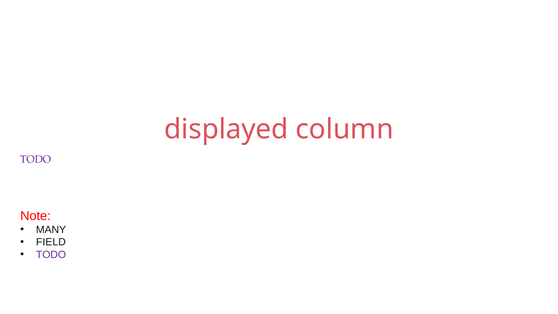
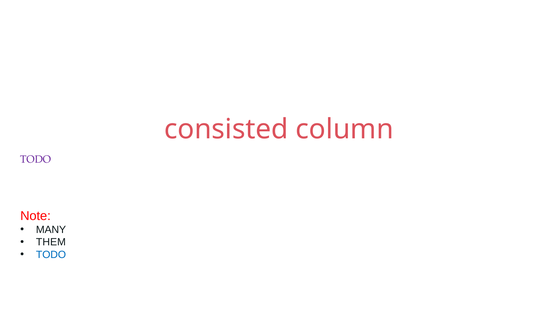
displayed: displayed -> consisted
FIELD: FIELD -> THEM
TODO at (51, 255) colour: purple -> blue
